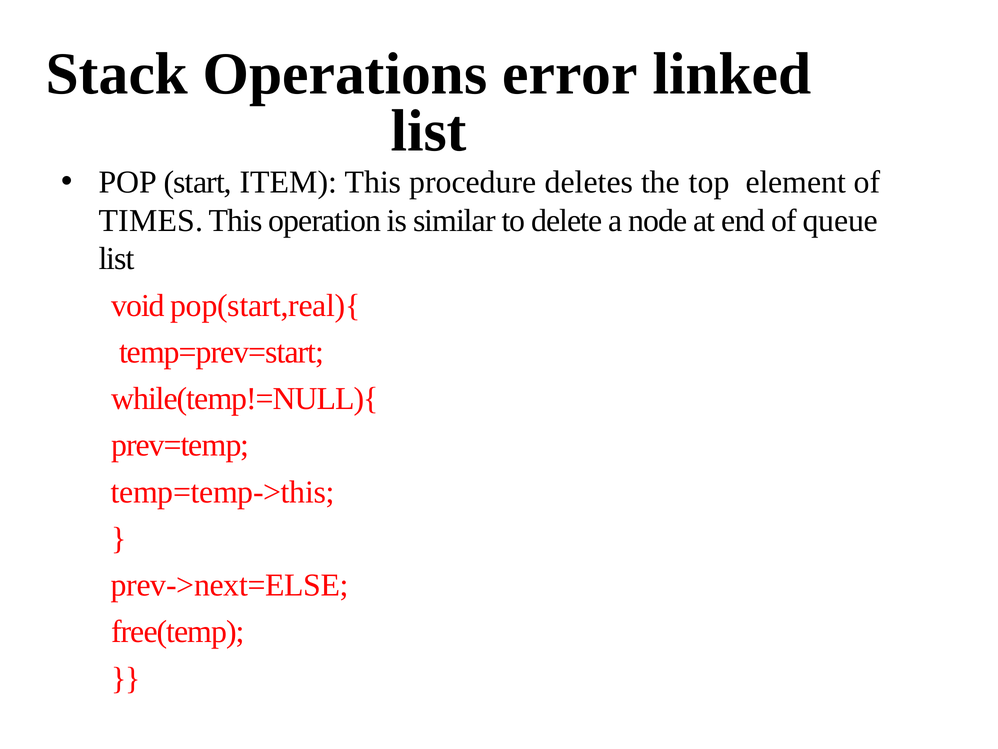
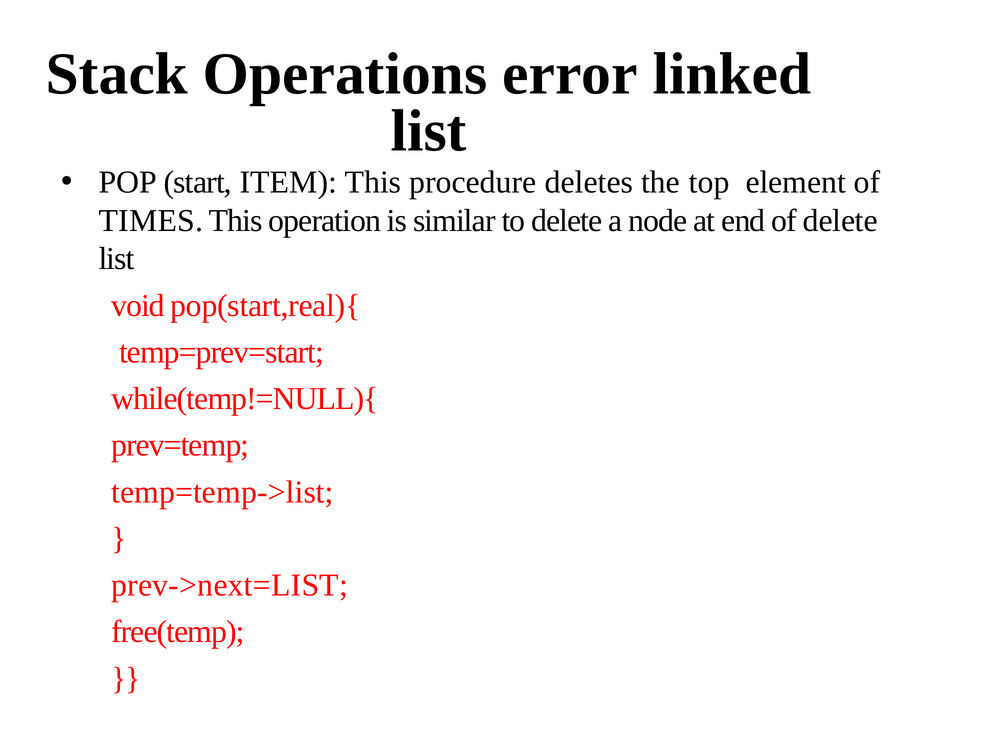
of queue: queue -> delete
temp=temp->this: temp=temp->this -> temp=temp->list
prev->next=ELSE: prev->next=ELSE -> prev->next=LIST
